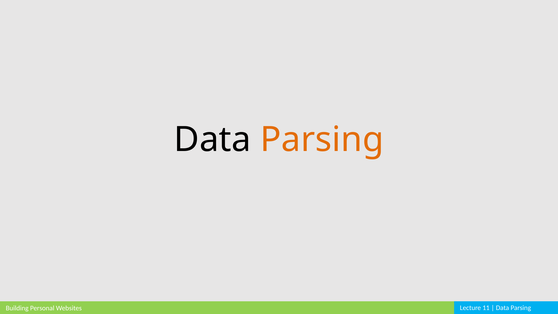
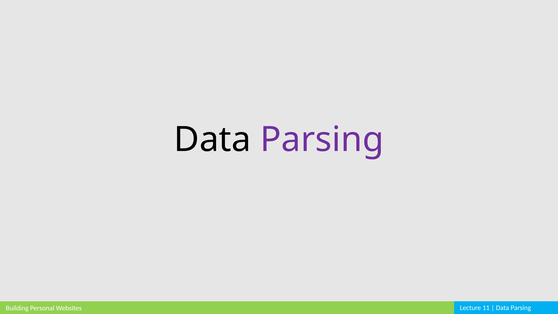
Parsing at (322, 139) colour: orange -> purple
